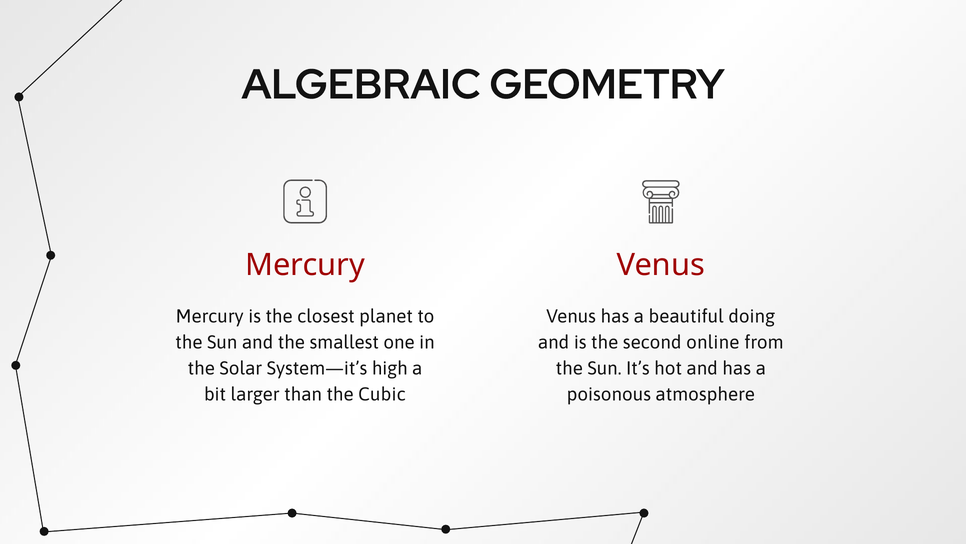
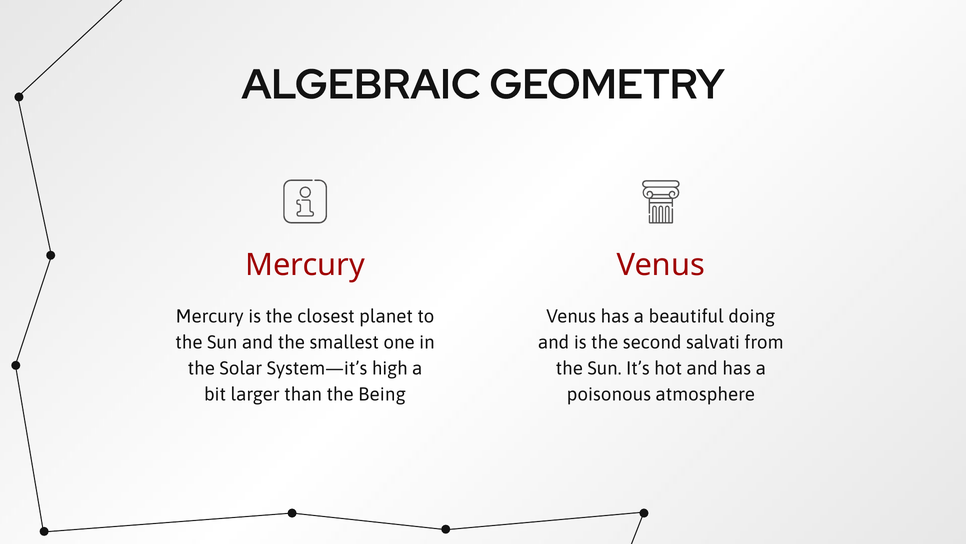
online: online -> salvati
Cubic: Cubic -> Being
